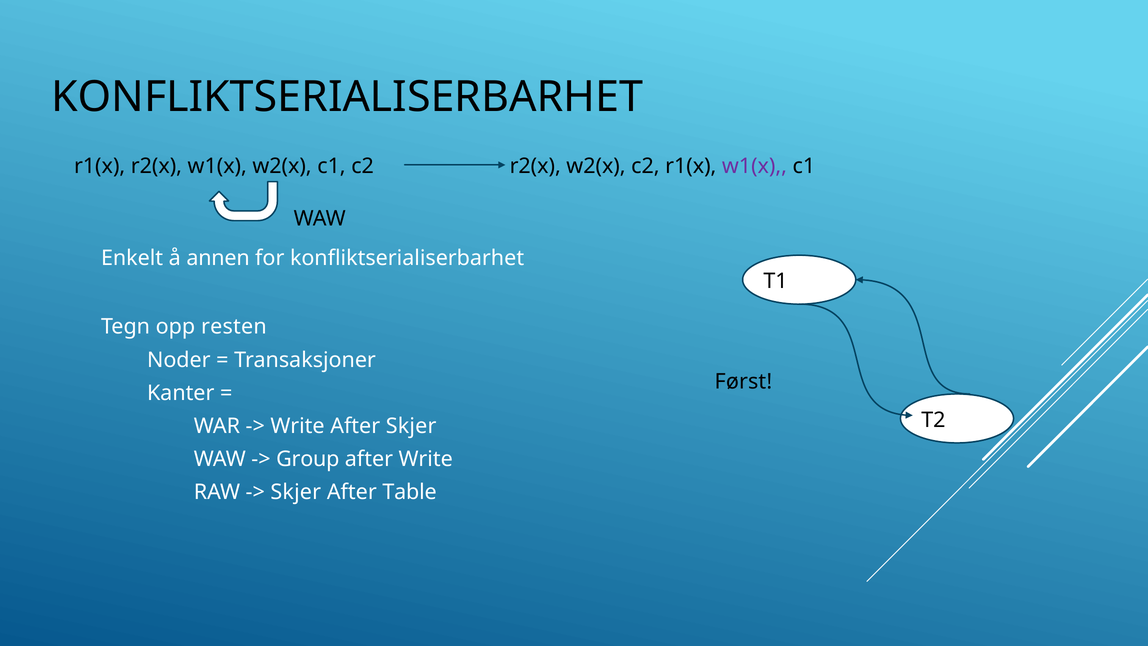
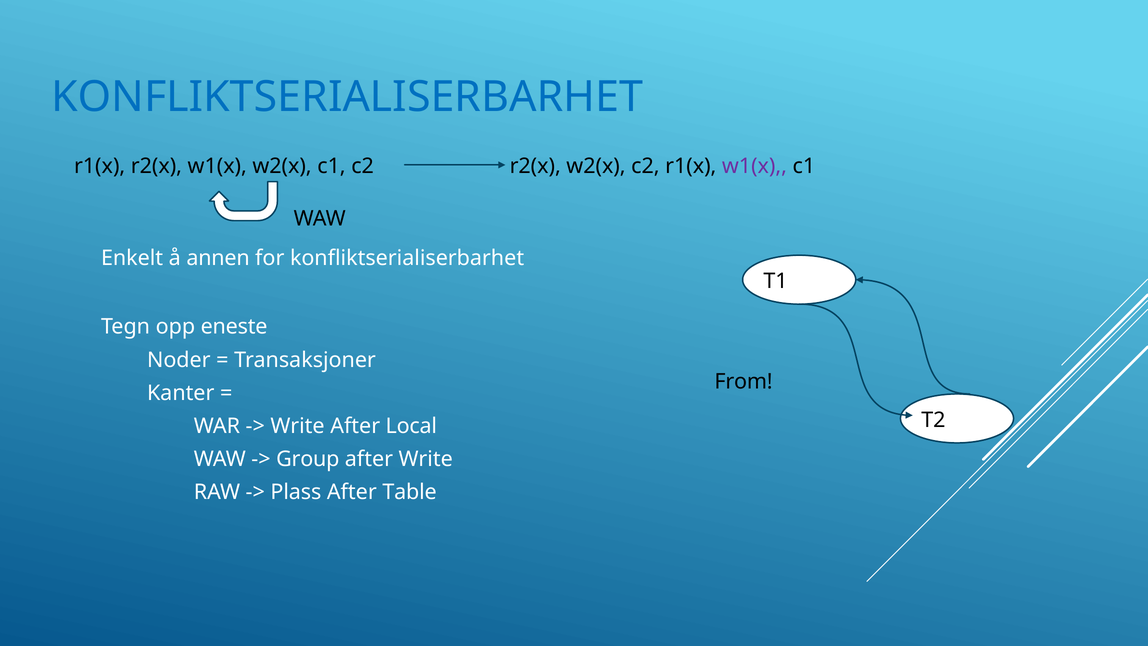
KONFLIKTSERIALISERBARHET at (347, 97) colour: black -> blue
resten: resten -> eneste
Først: Først -> From
After Skjer: Skjer -> Local
Skjer at (296, 492): Skjer -> Plass
